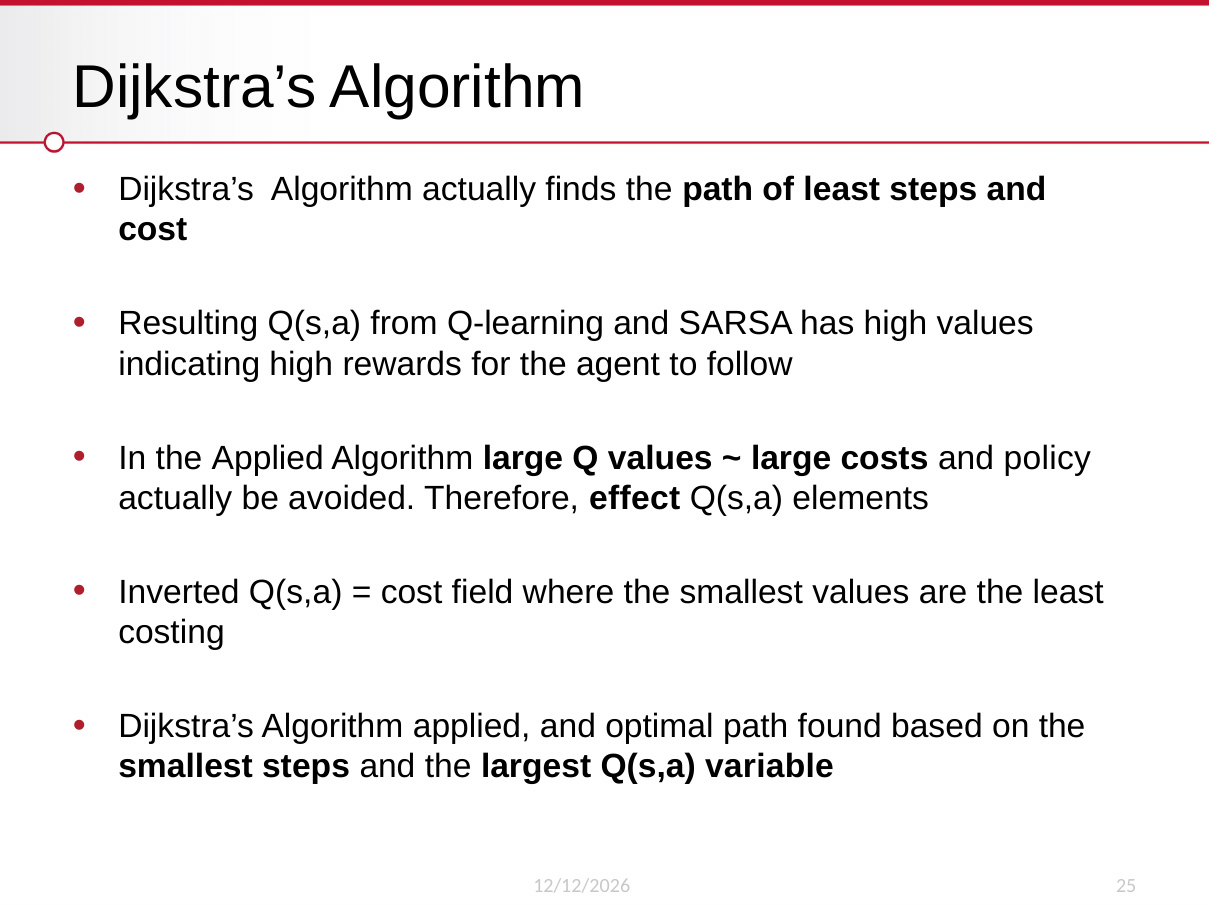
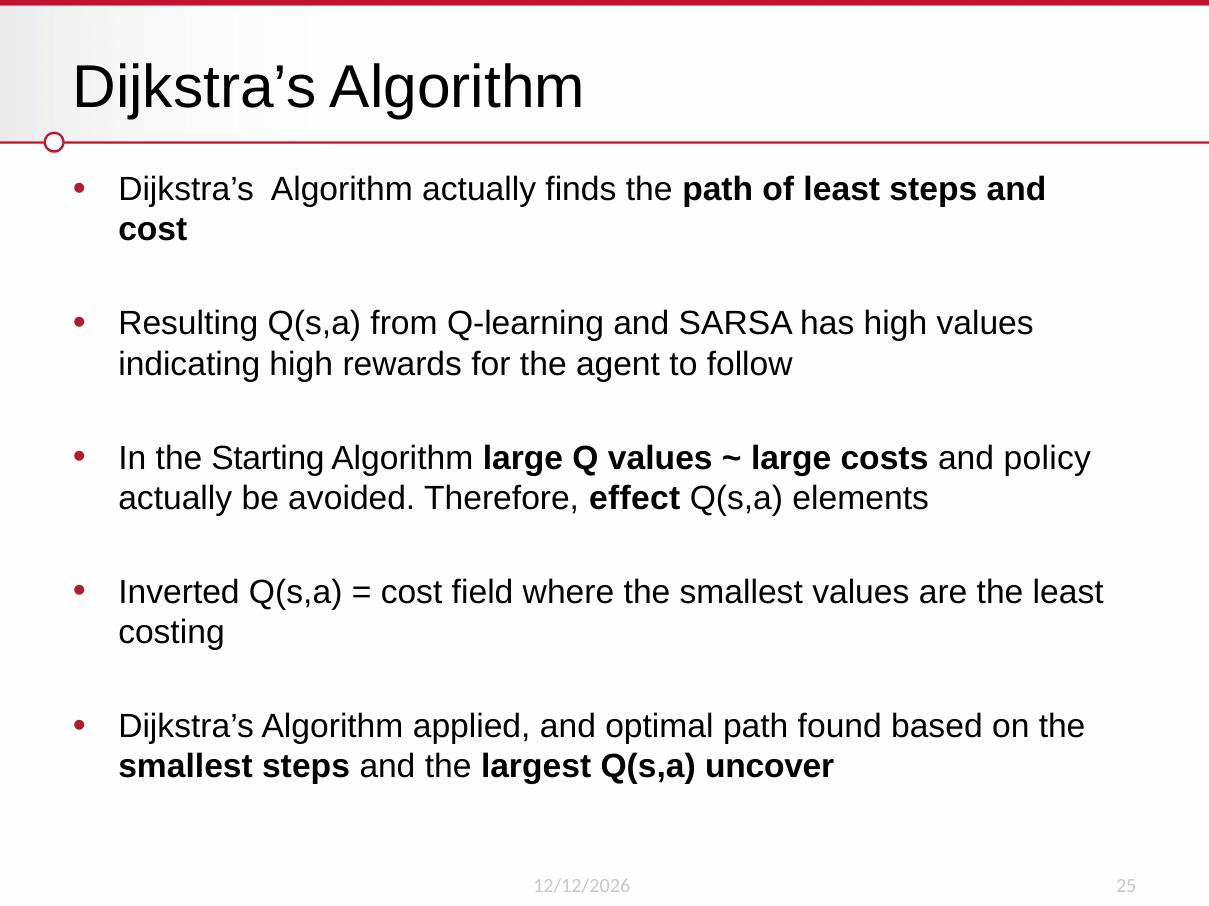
the Applied: Applied -> Starting
variable: variable -> uncover
